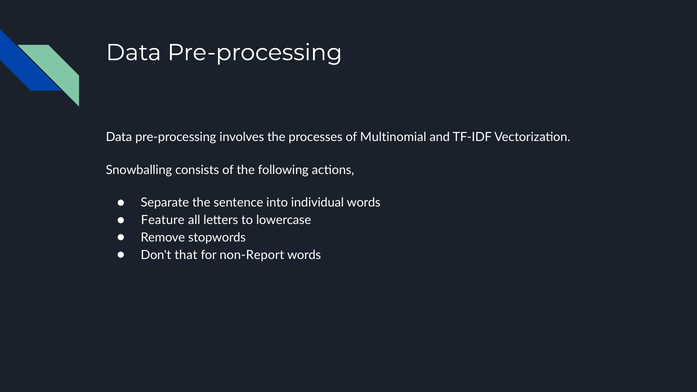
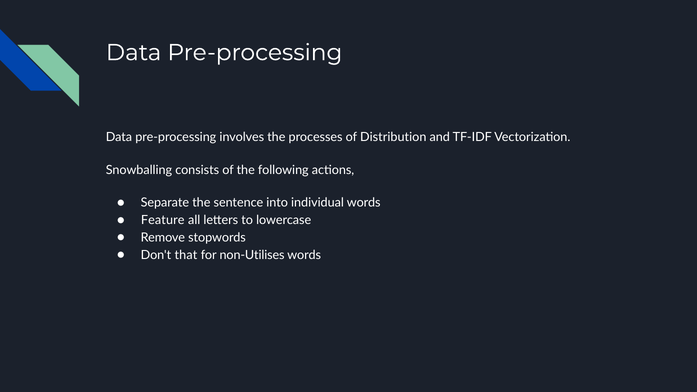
Multinomial: Multinomial -> Distribution
non-Report: non-Report -> non-Utilises
